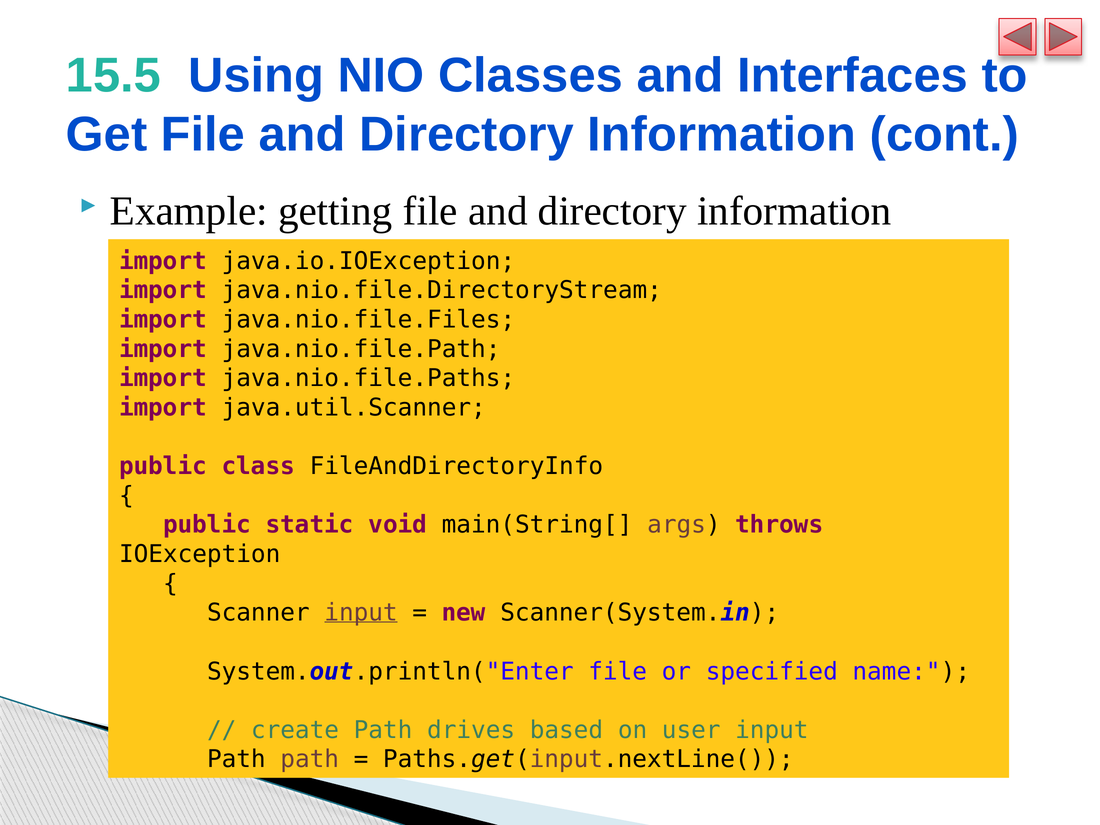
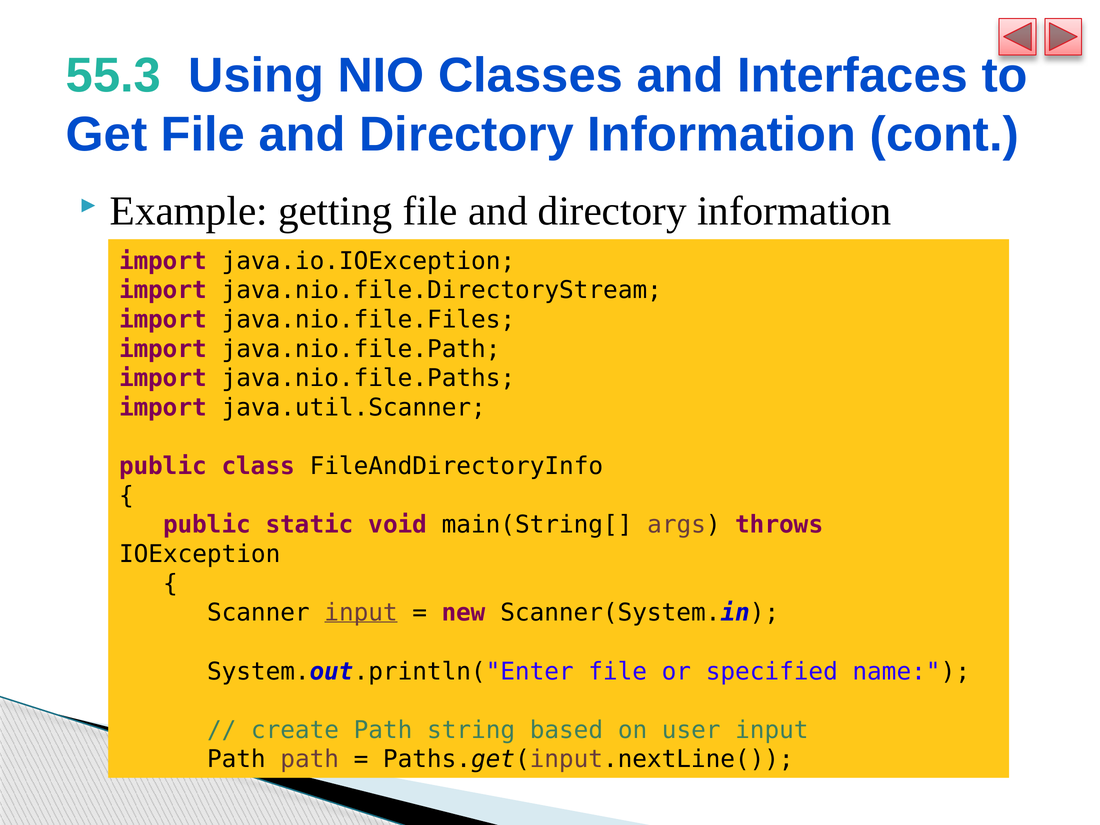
15.5: 15.5 -> 55.3
drives: drives -> string
